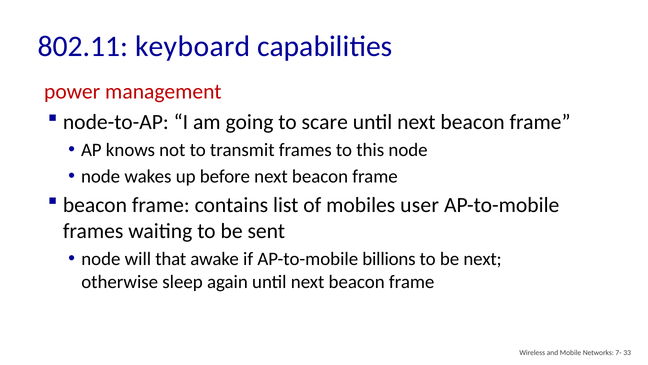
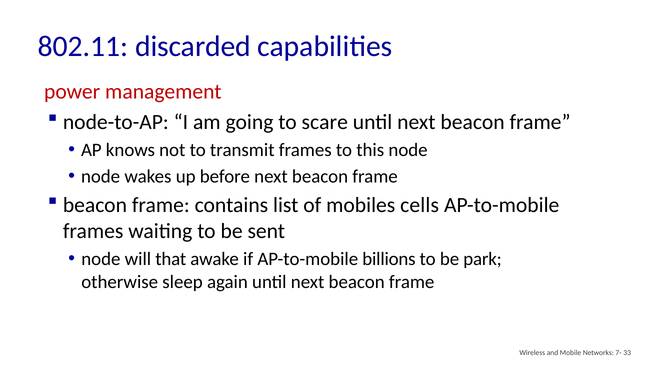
keyboard: keyboard -> discarded
user: user -> cells
be next: next -> park
